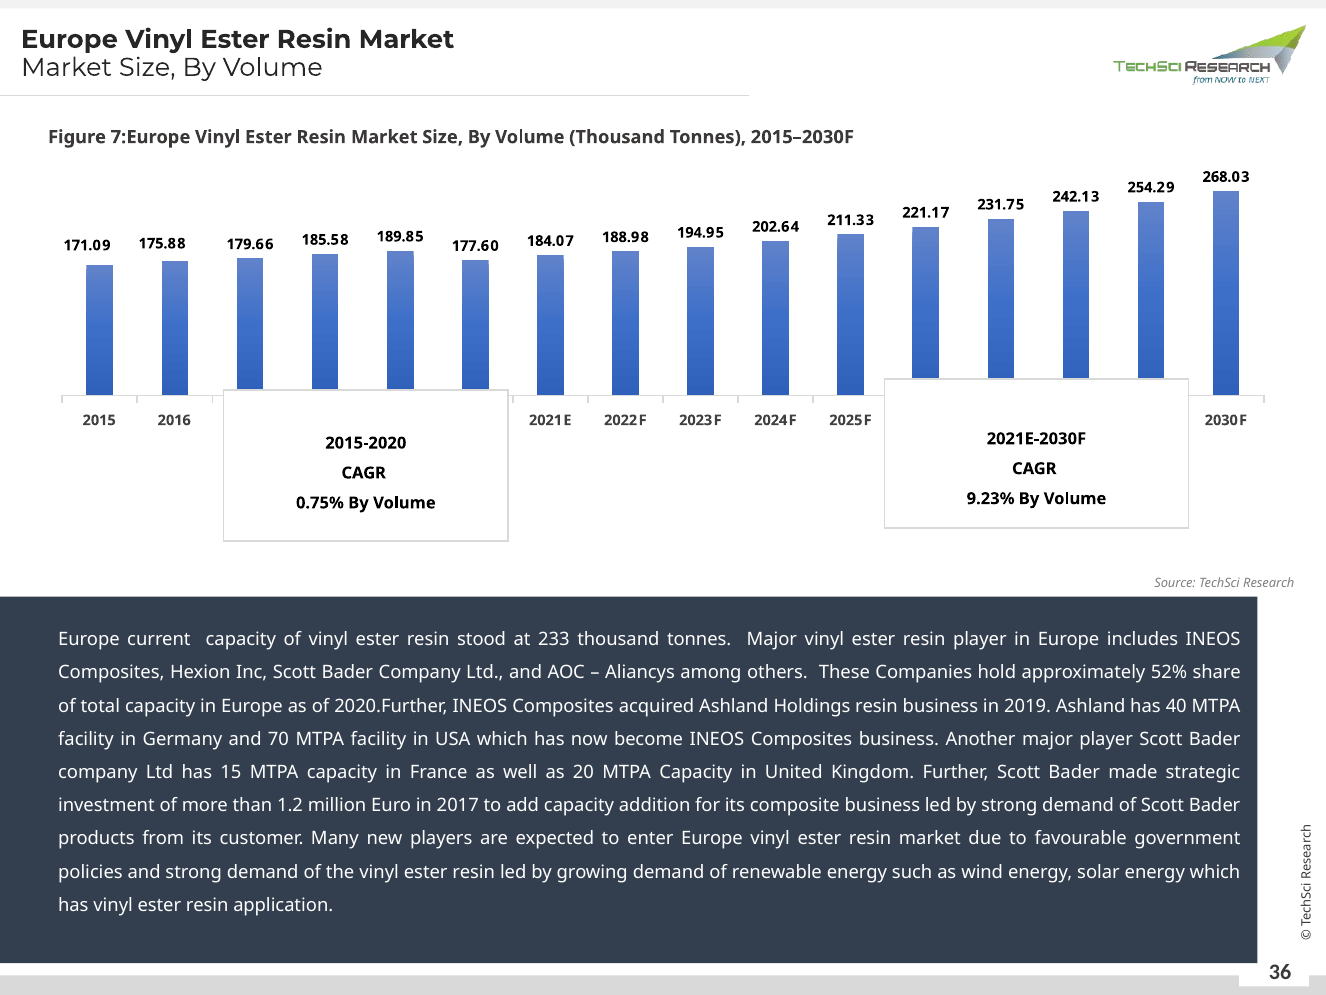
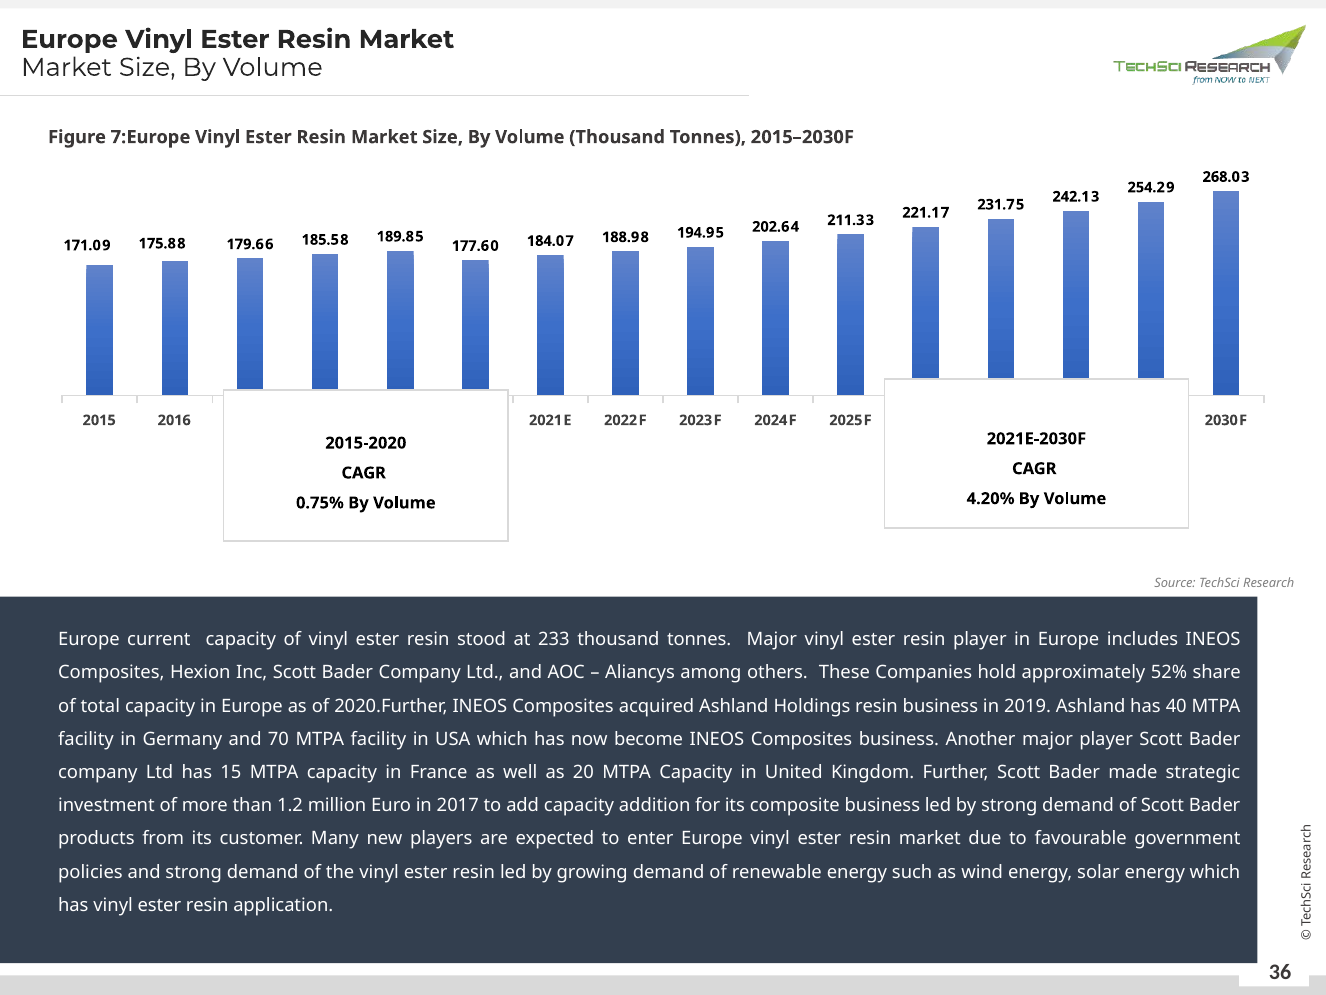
9.23%: 9.23% -> 4.20%
